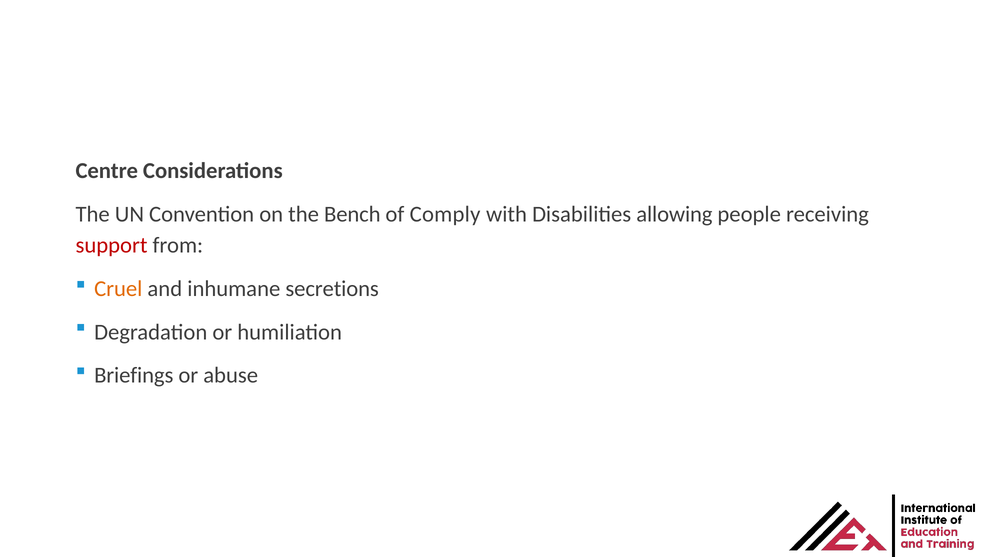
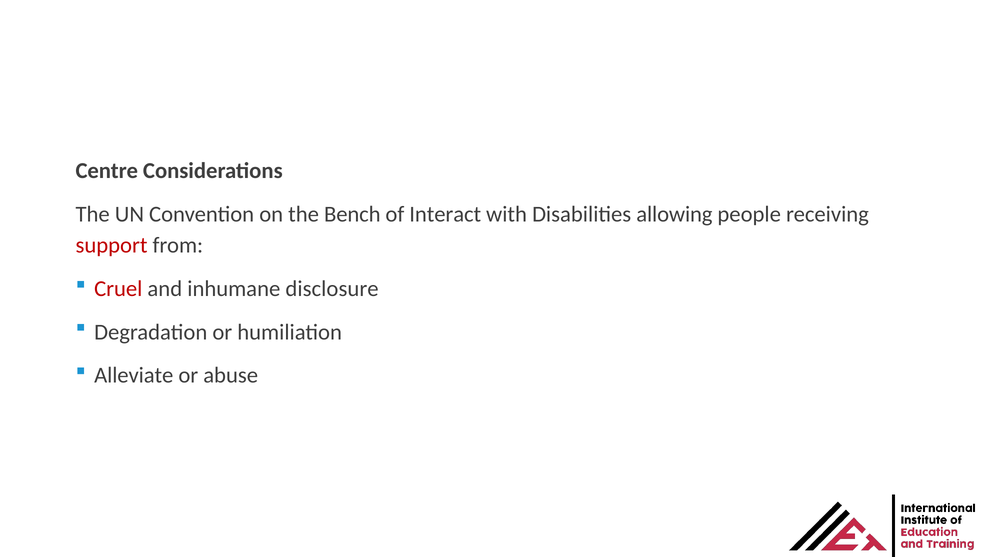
Comply: Comply -> Interact
Cruel colour: orange -> red
secretions: secretions -> disclosure
Briefings: Briefings -> Alleviate
